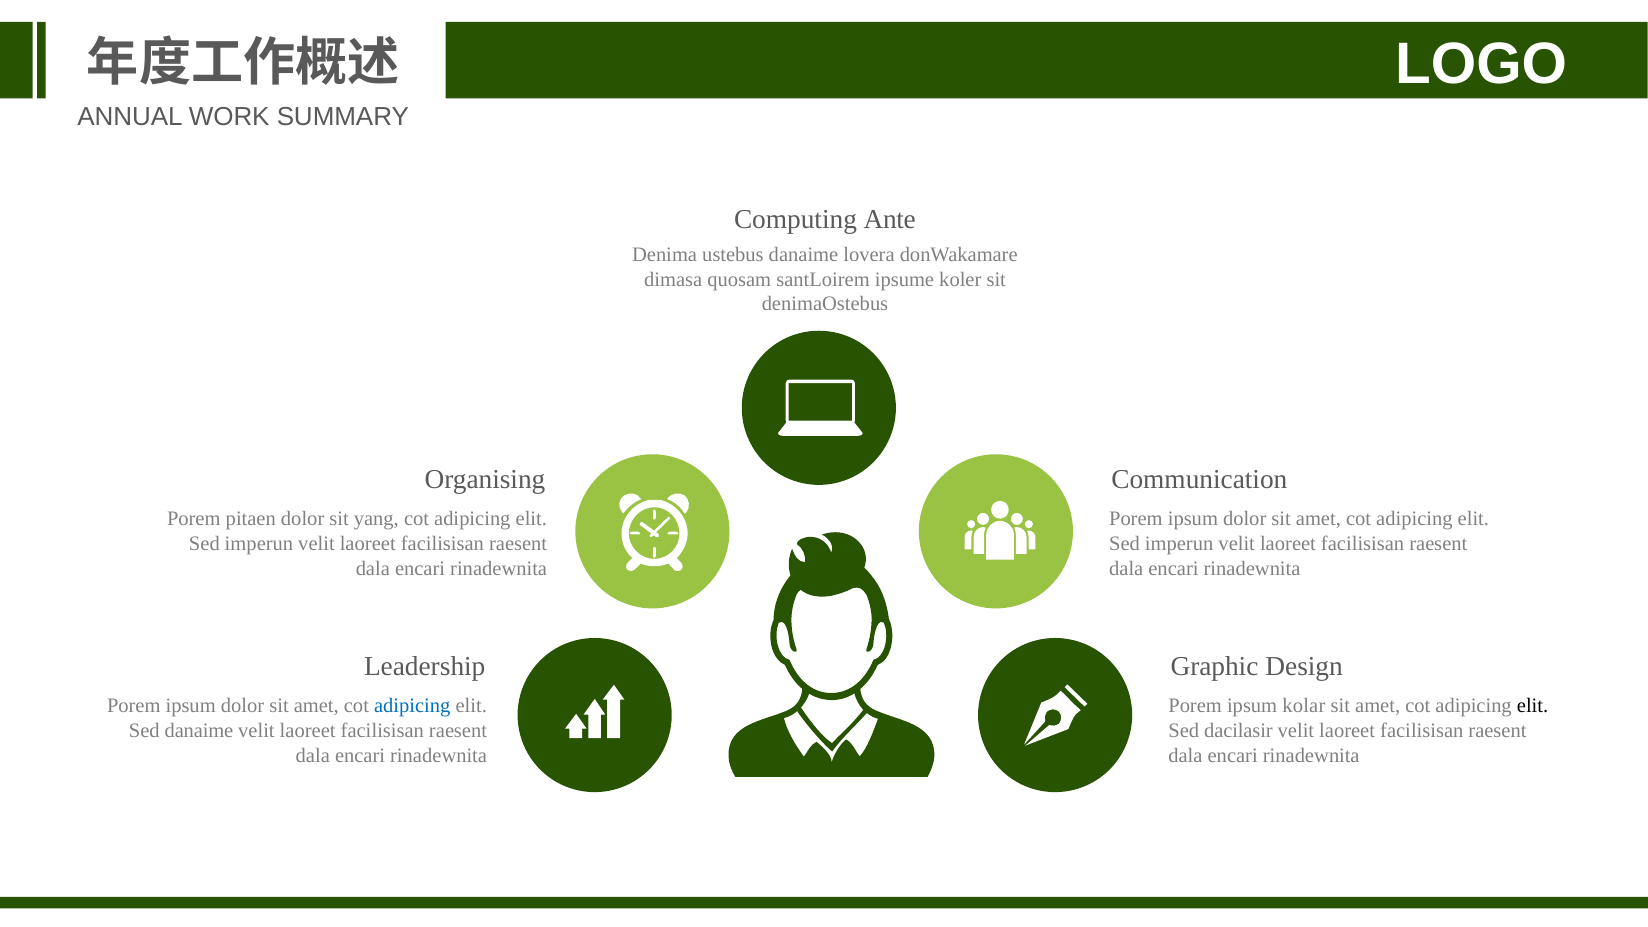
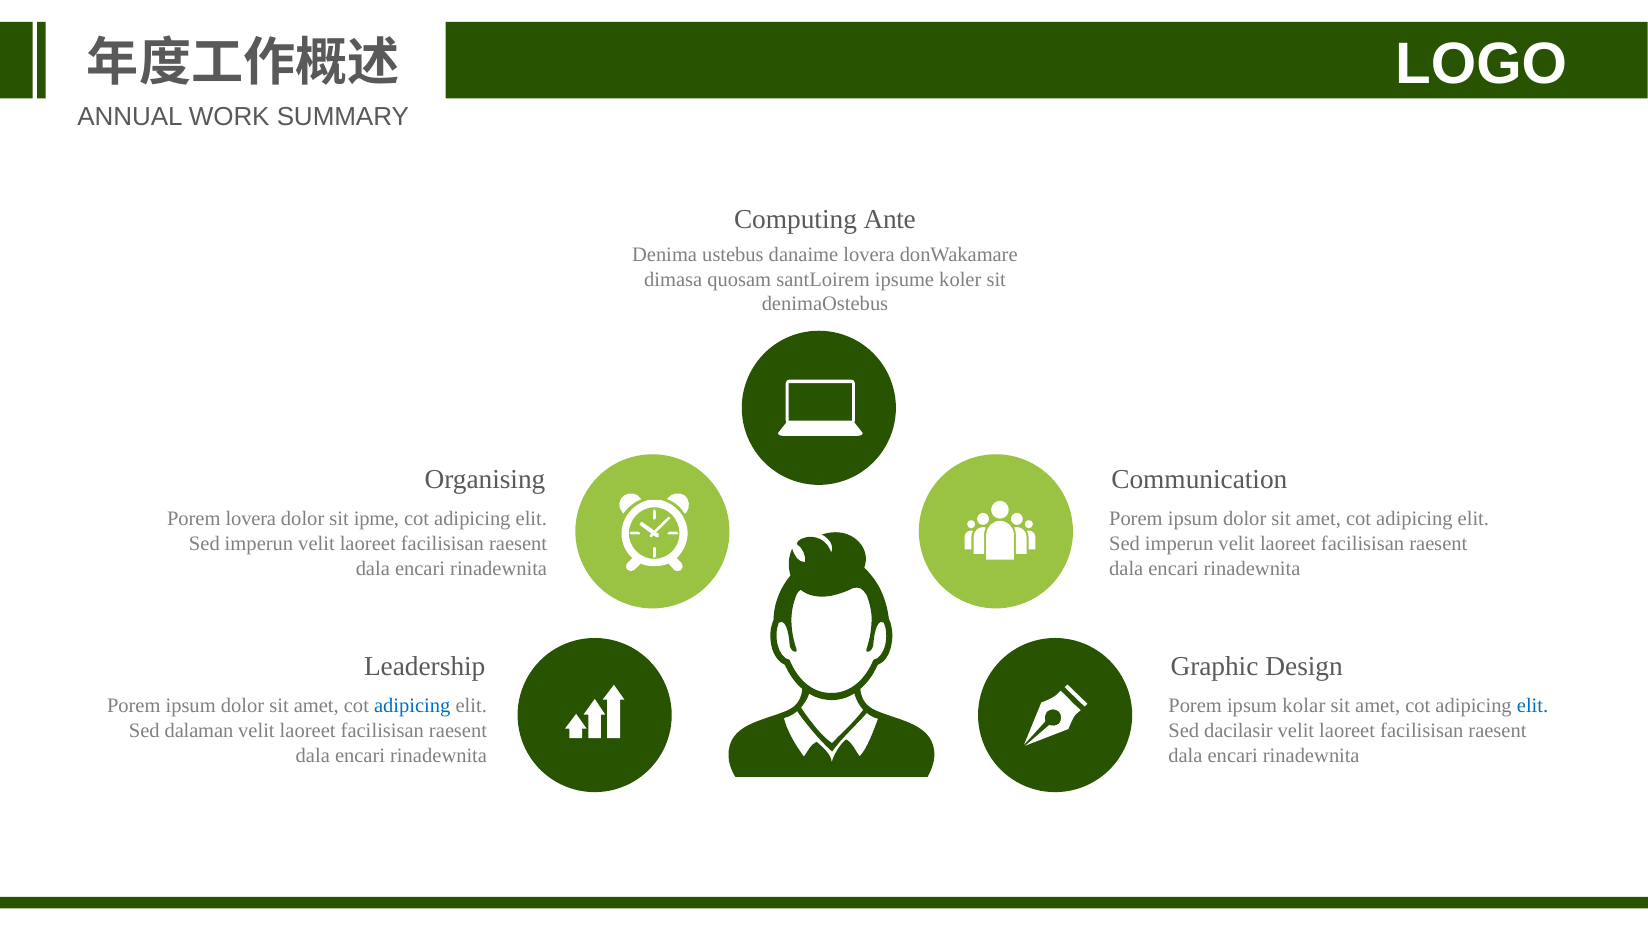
Porem pitaen: pitaen -> lovera
yang: yang -> ipme
elit at (1533, 706) colour: black -> blue
Sed danaime: danaime -> dalaman
